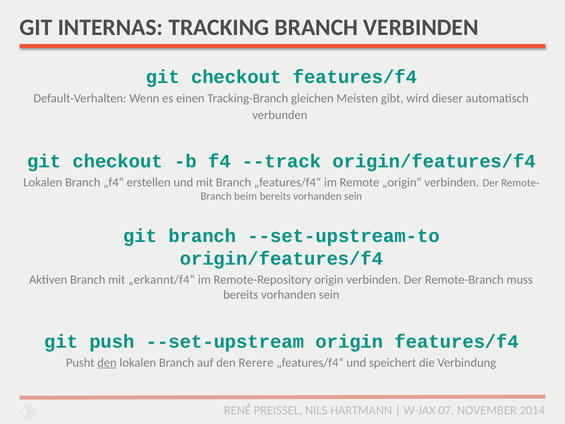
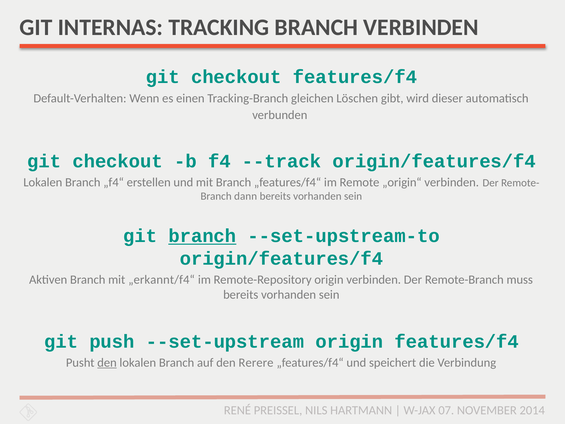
Meisten: Meisten -> Löschen
beim: beim -> dann
branch at (202, 236) underline: none -> present
